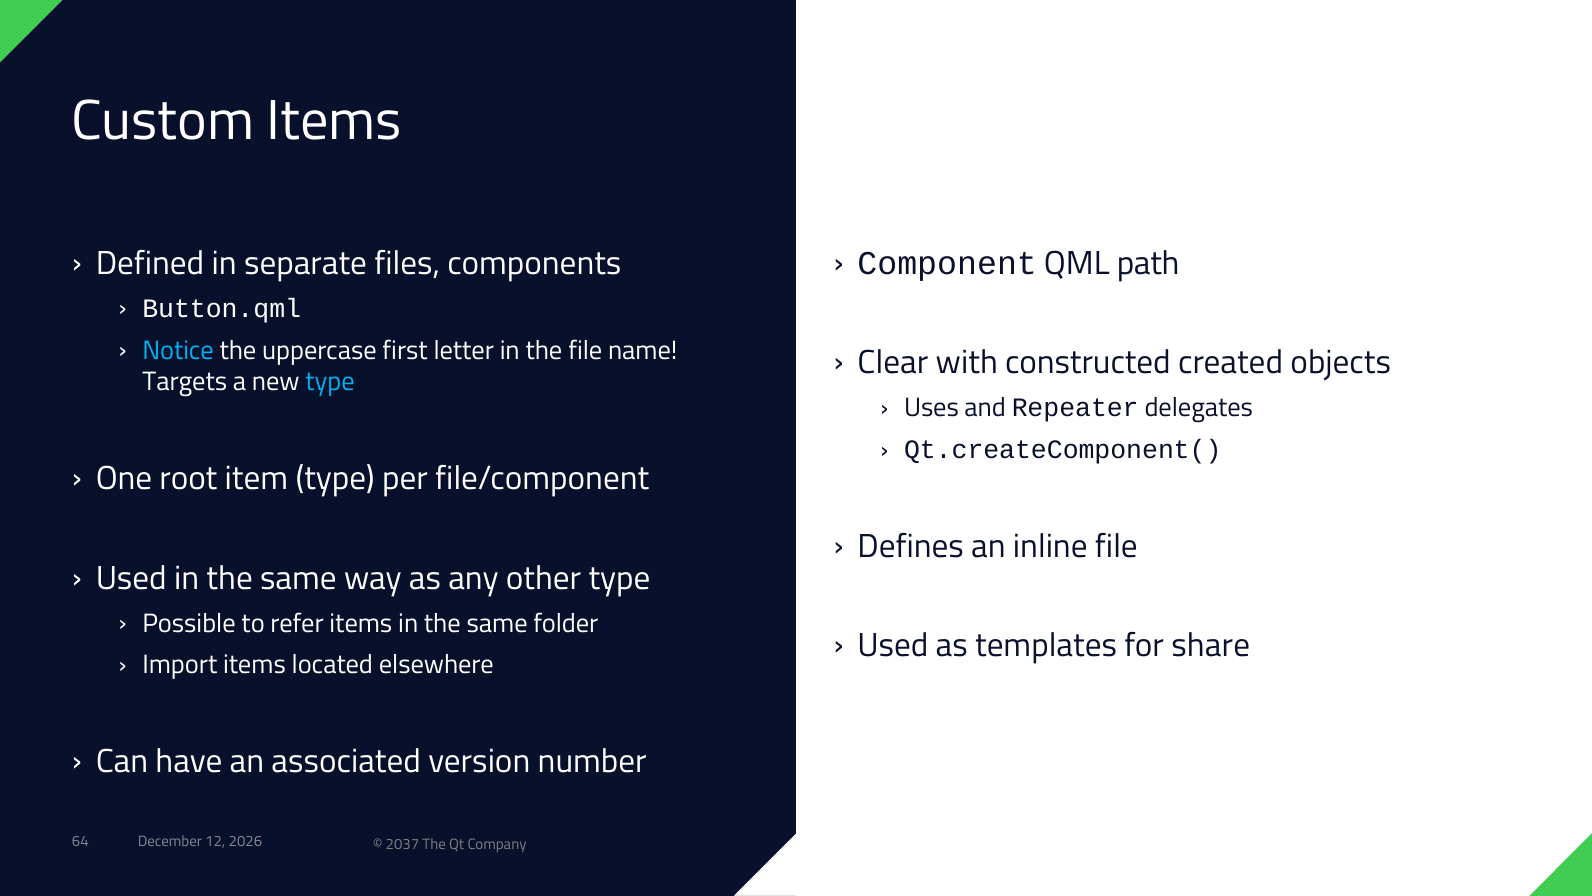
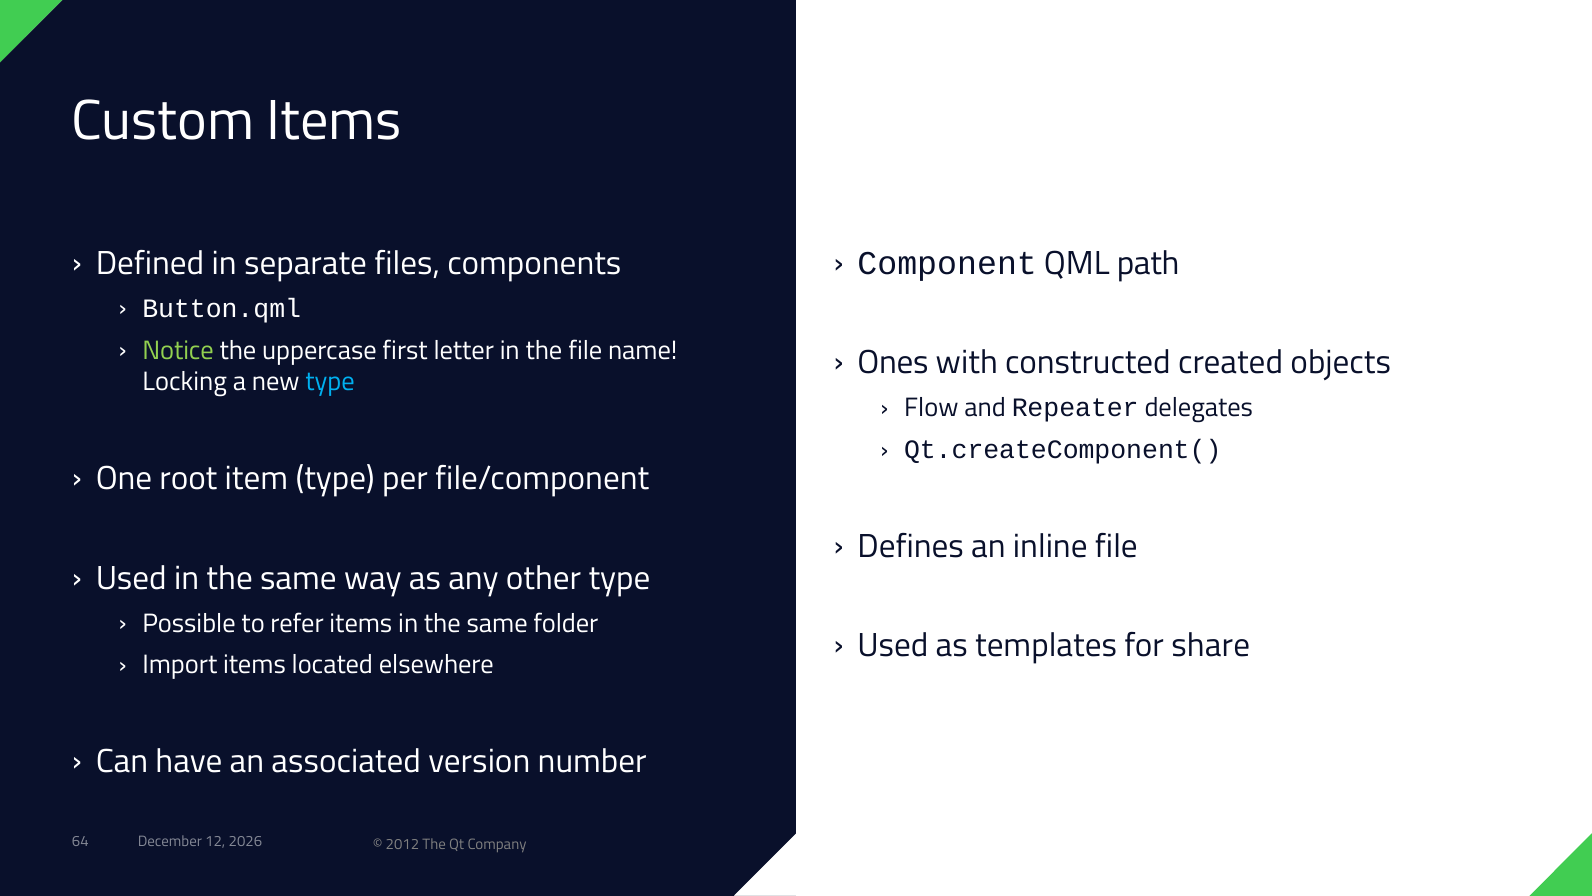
Notice colour: light blue -> light green
Clear: Clear -> Ones
Targets: Targets -> Locking
Uses: Uses -> Flow
2037: 2037 -> 2012
